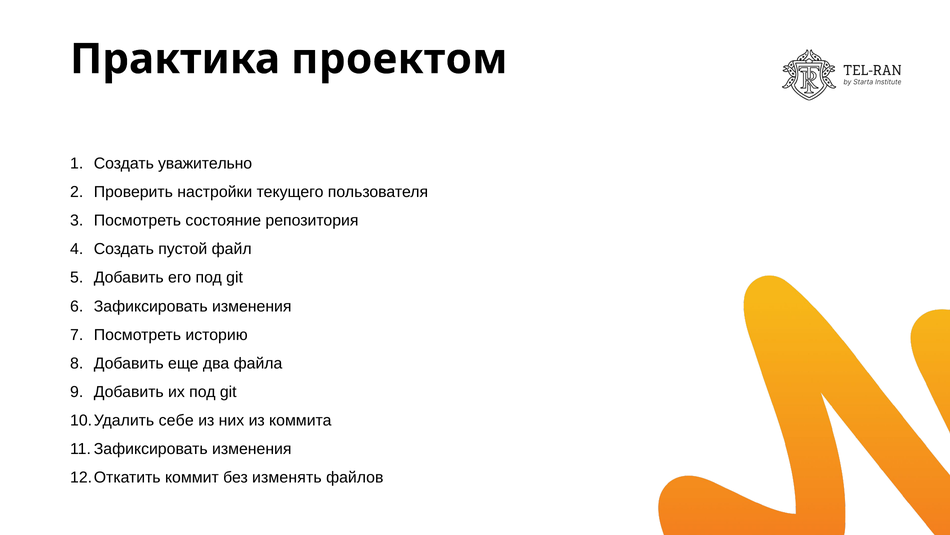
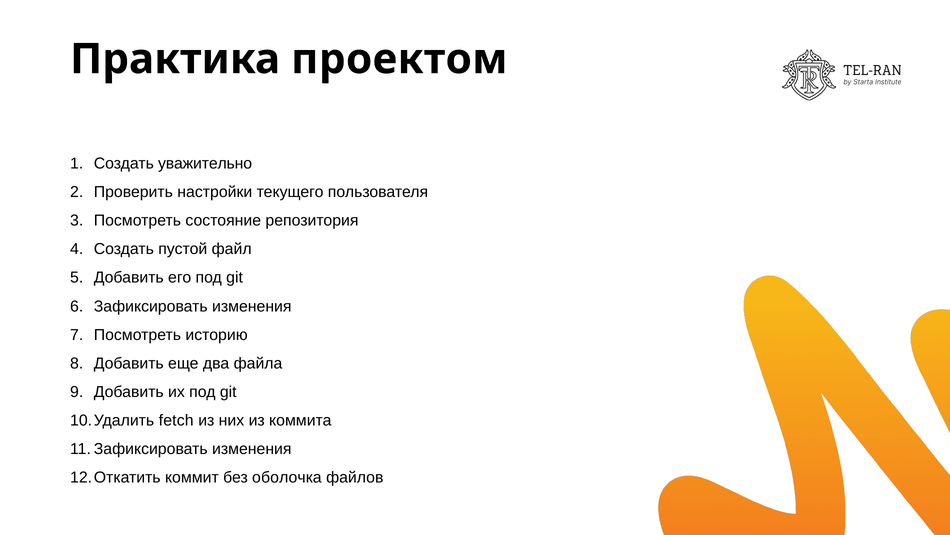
себе: себе -> fetch
изменять: изменять -> оболочка
